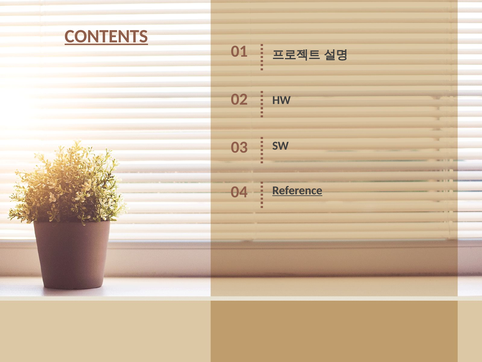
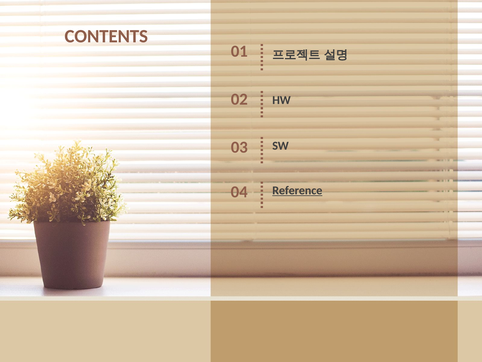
CONTENTS underline: present -> none
